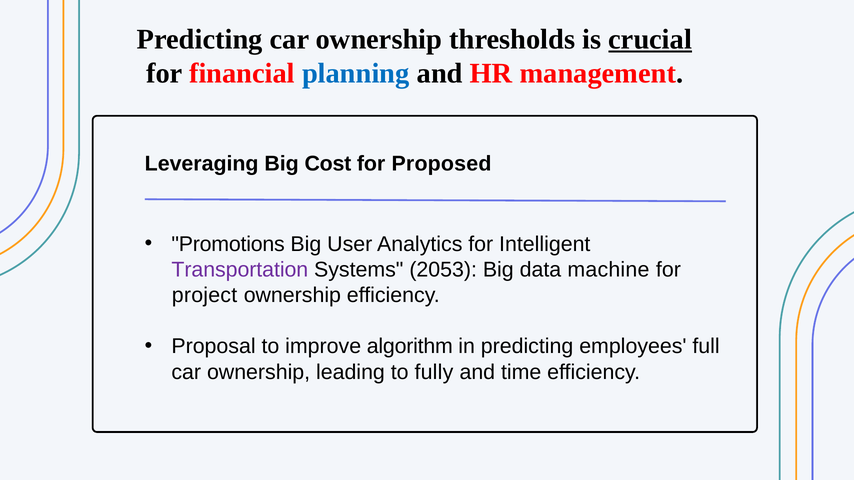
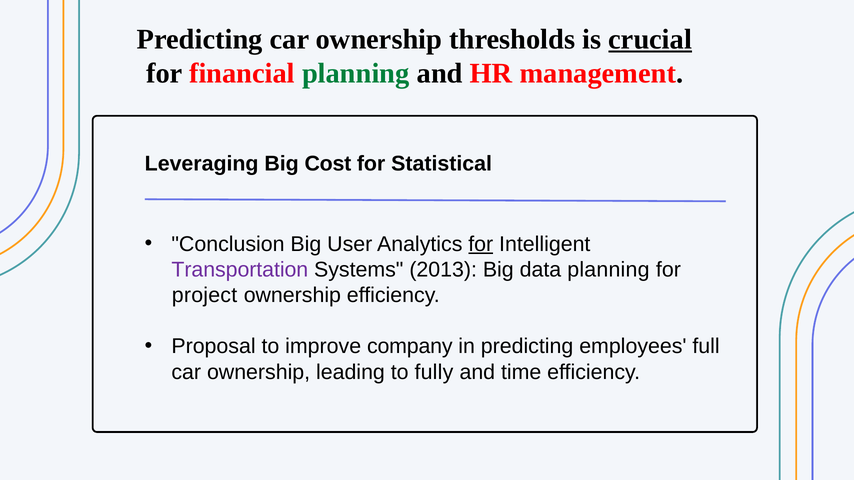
planning at (356, 73) colour: blue -> green
Proposed: Proposed -> Statistical
Promotions: Promotions -> Conclusion
for at (481, 244) underline: none -> present
2053: 2053 -> 2013
data machine: machine -> planning
algorithm: algorithm -> company
